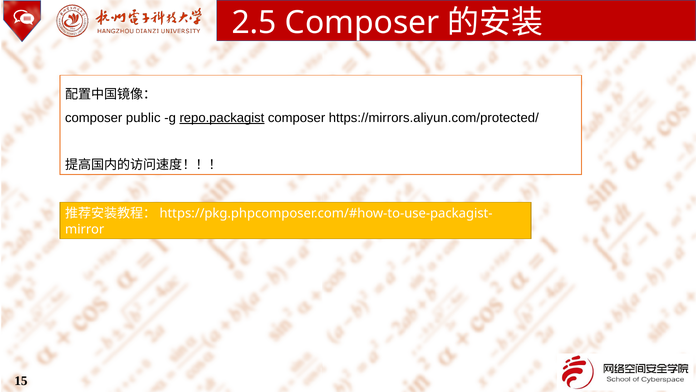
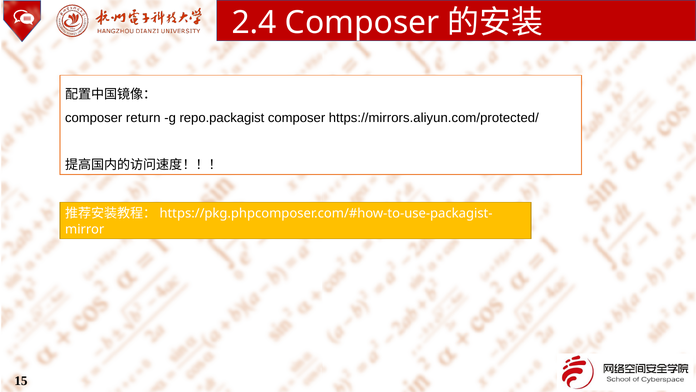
2.5: 2.5 -> 2.4
public: public -> return
repo.packagist underline: present -> none
